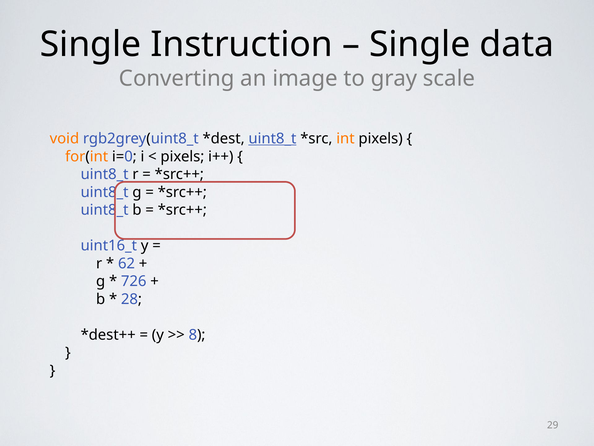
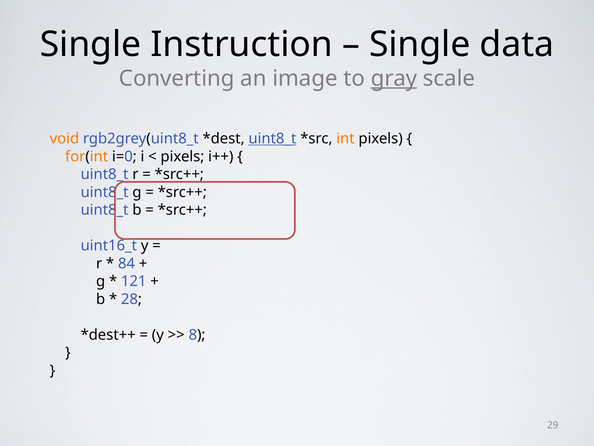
gray underline: none -> present
62: 62 -> 84
726: 726 -> 121
